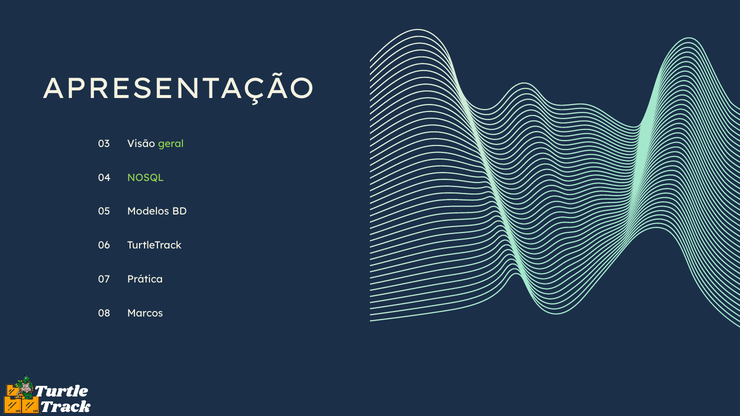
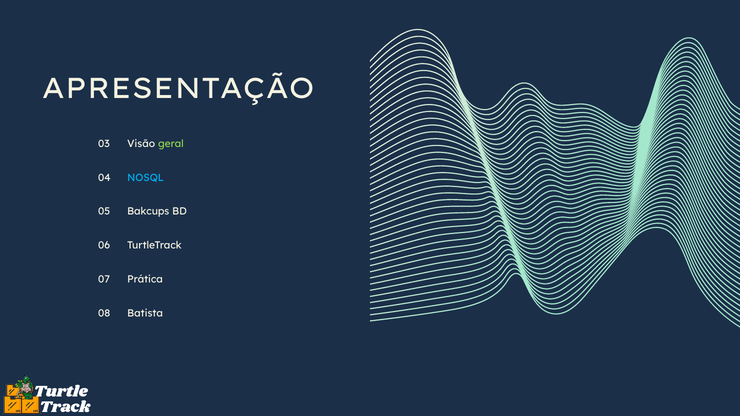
NOSQL colour: light green -> light blue
Modelos: Modelos -> Bakcups
Marcos: Marcos -> Batista
